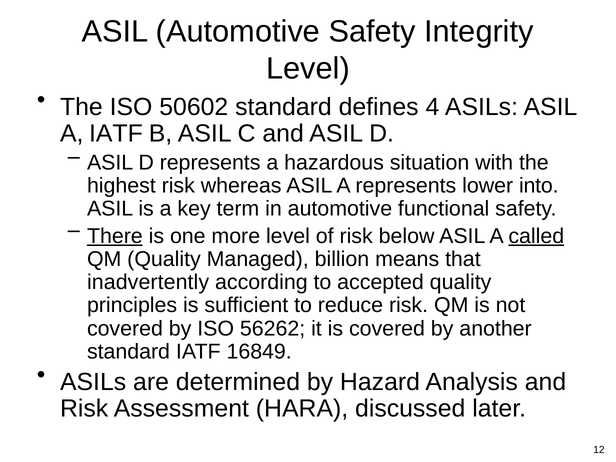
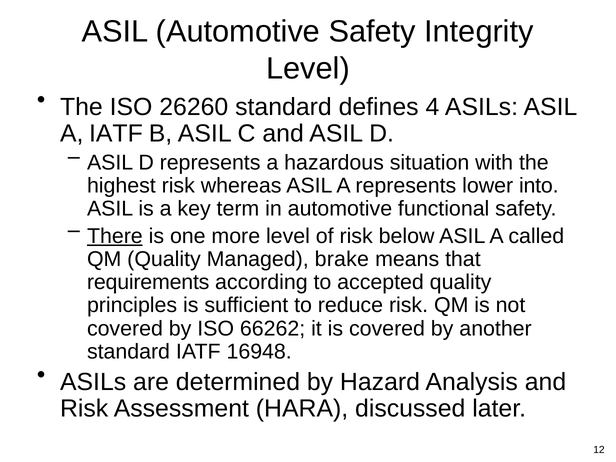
50602: 50602 -> 26260
called underline: present -> none
billion: billion -> brake
inadvertently: inadvertently -> requirements
56262: 56262 -> 66262
16849: 16849 -> 16948
